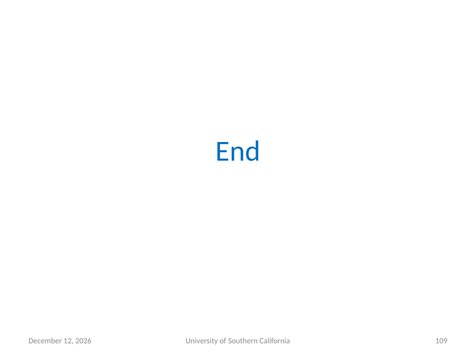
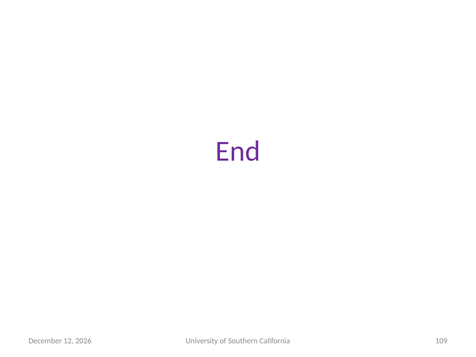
End colour: blue -> purple
